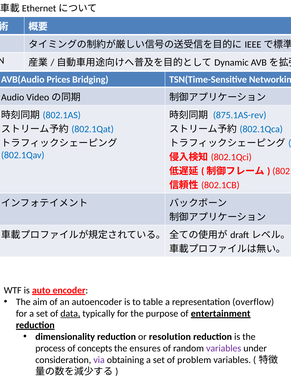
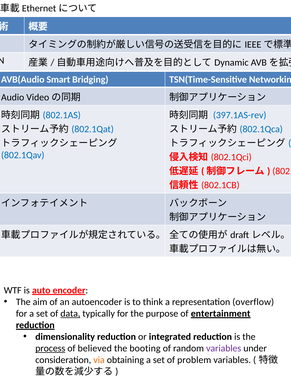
Prices: Prices -> Smart
875.1AS-rev: 875.1AS-rev -> 397.1AS-rev
table: table -> think
resolution: resolution -> integrated
process underline: none -> present
concepts: concepts -> believed
ensures: ensures -> booting
via colour: purple -> orange
